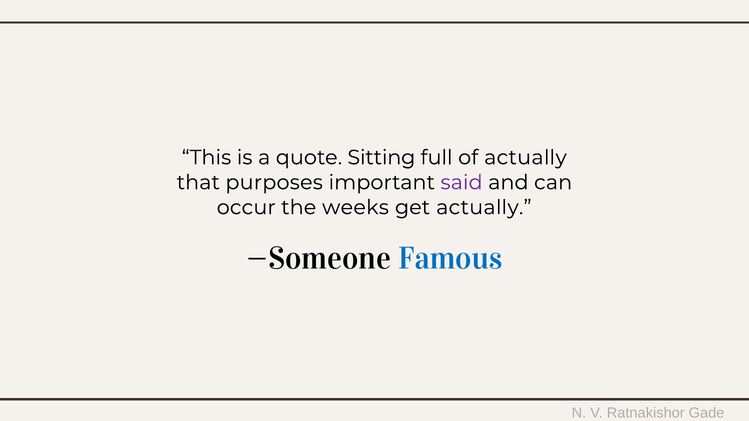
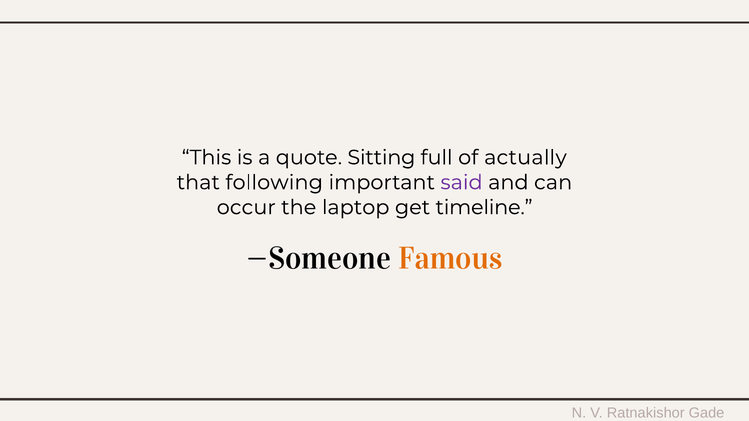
purposes: purposes -> following
weeks: weeks -> laptop
get actually: actually -> timeline
Famous colour: blue -> orange
